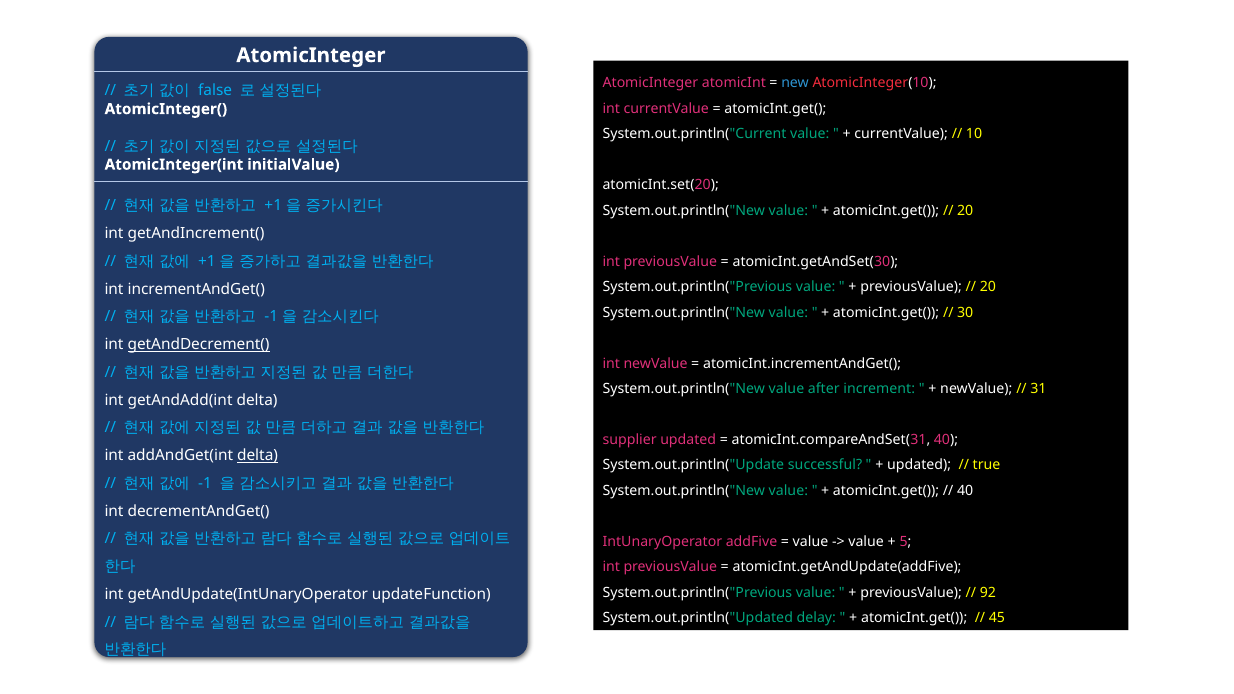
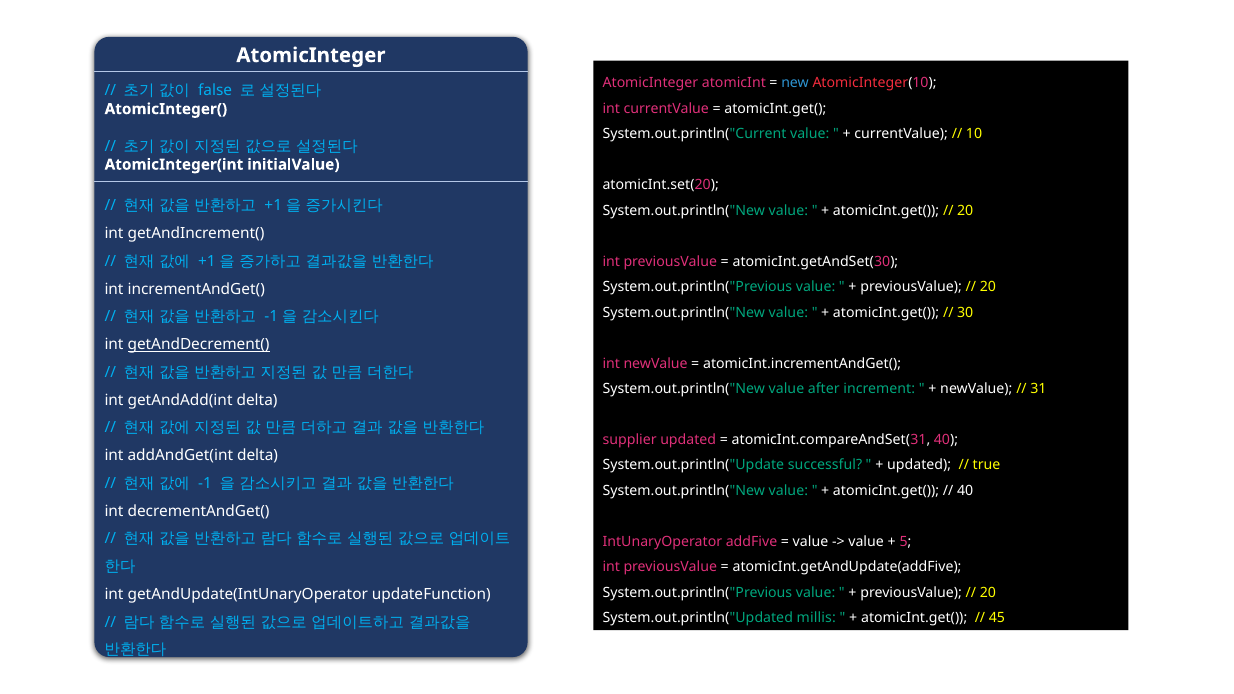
delta at (258, 456) underline: present -> none
92 at (988, 593): 92 -> 20
delay: delay -> millis
